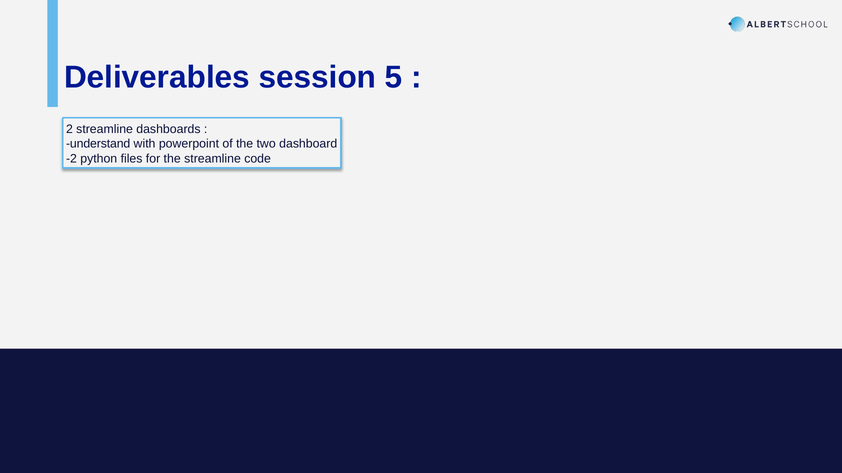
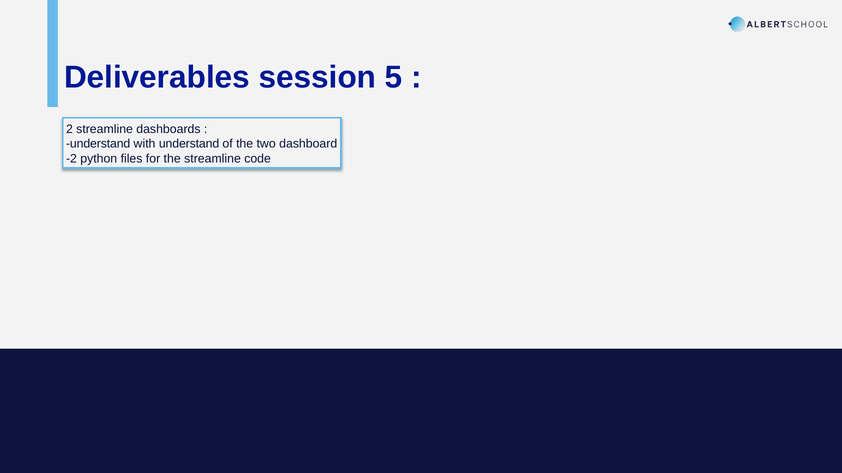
with powerpoint: powerpoint -> understand
